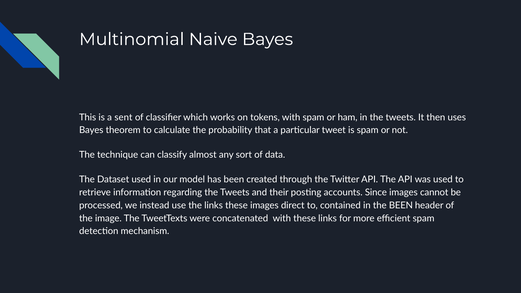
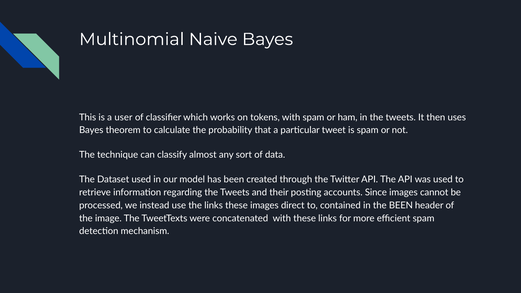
sent: sent -> user
